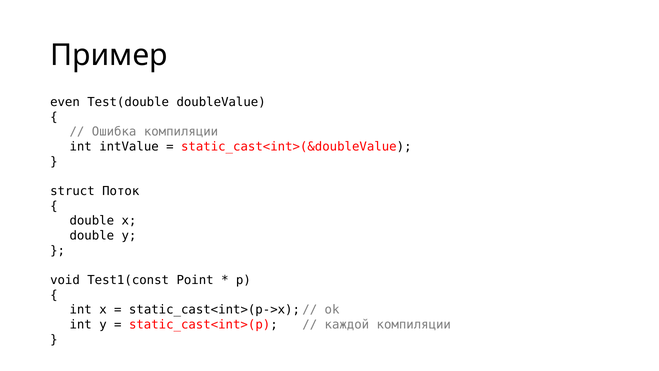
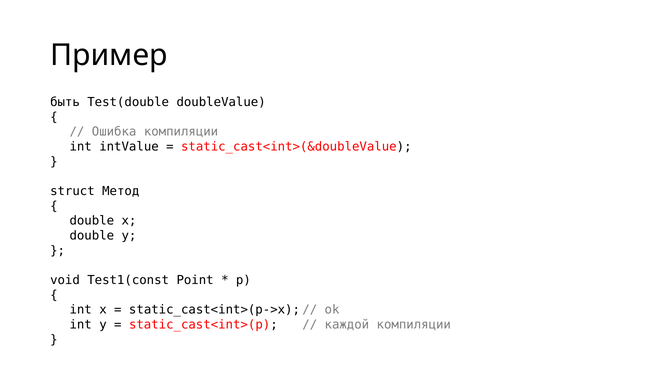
even: even -> быть
Поток: Поток -> Метод
